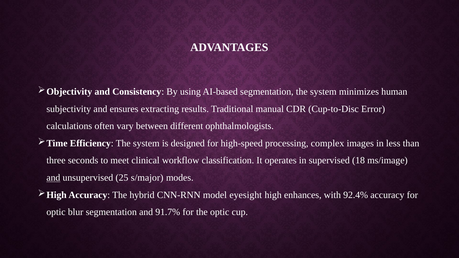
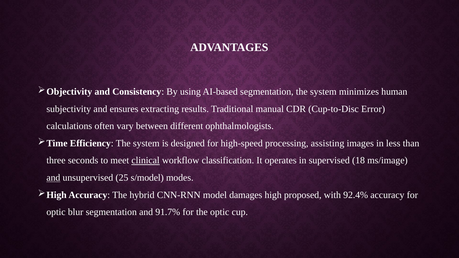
complex: complex -> assisting
clinical underline: none -> present
s/major: s/major -> s/model
eyesight: eyesight -> damages
enhances: enhances -> proposed
